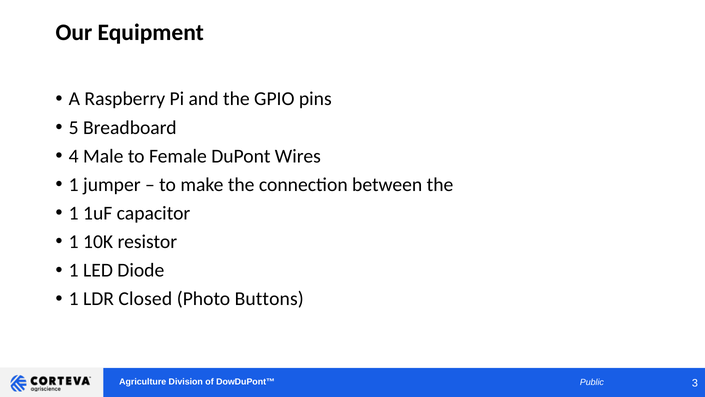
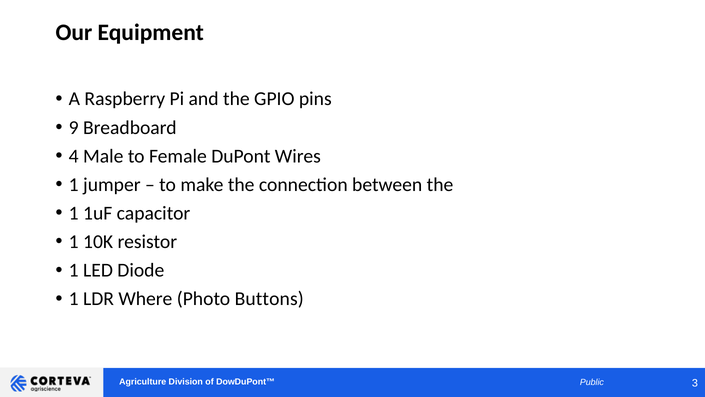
5: 5 -> 9
Closed: Closed -> Where
